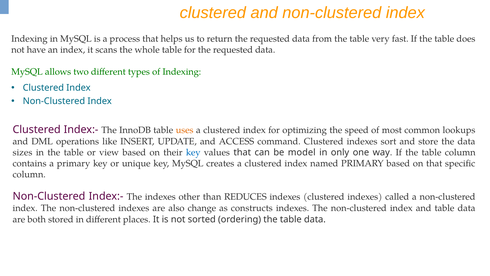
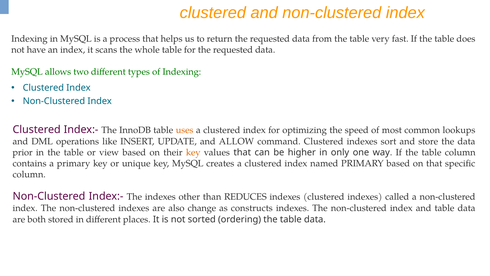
ACCESS: ACCESS -> ALLOW
sizes: sizes -> prior
key at (193, 152) colour: blue -> orange
model: model -> higher
